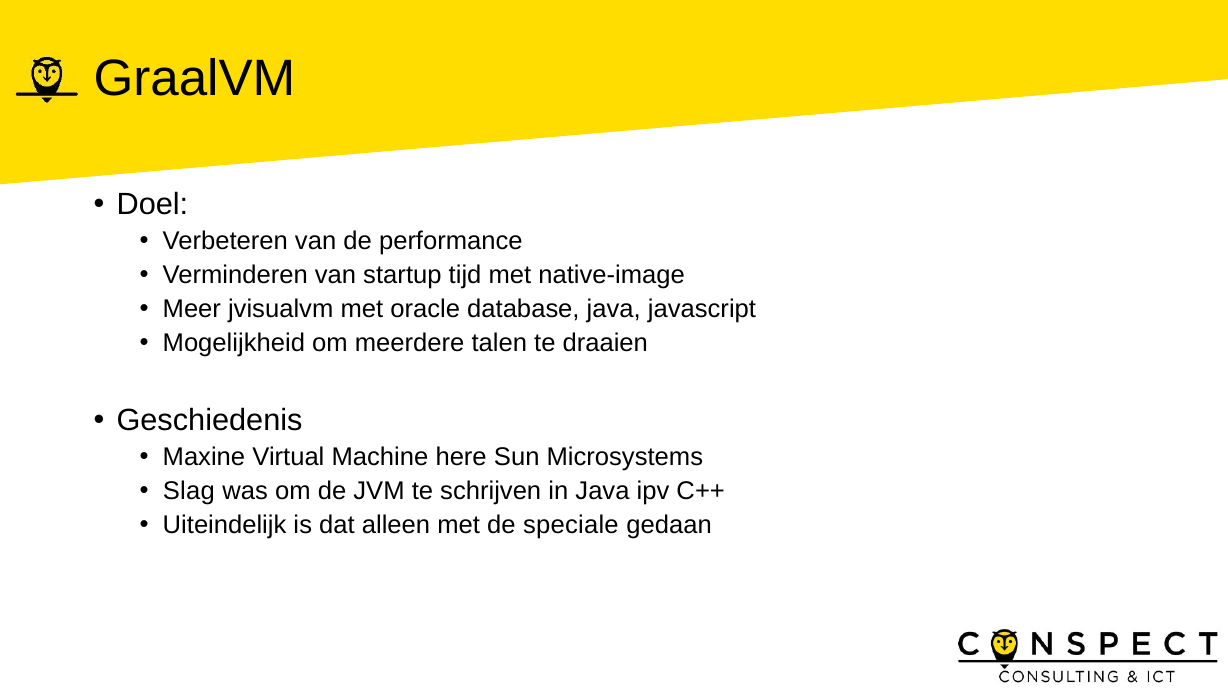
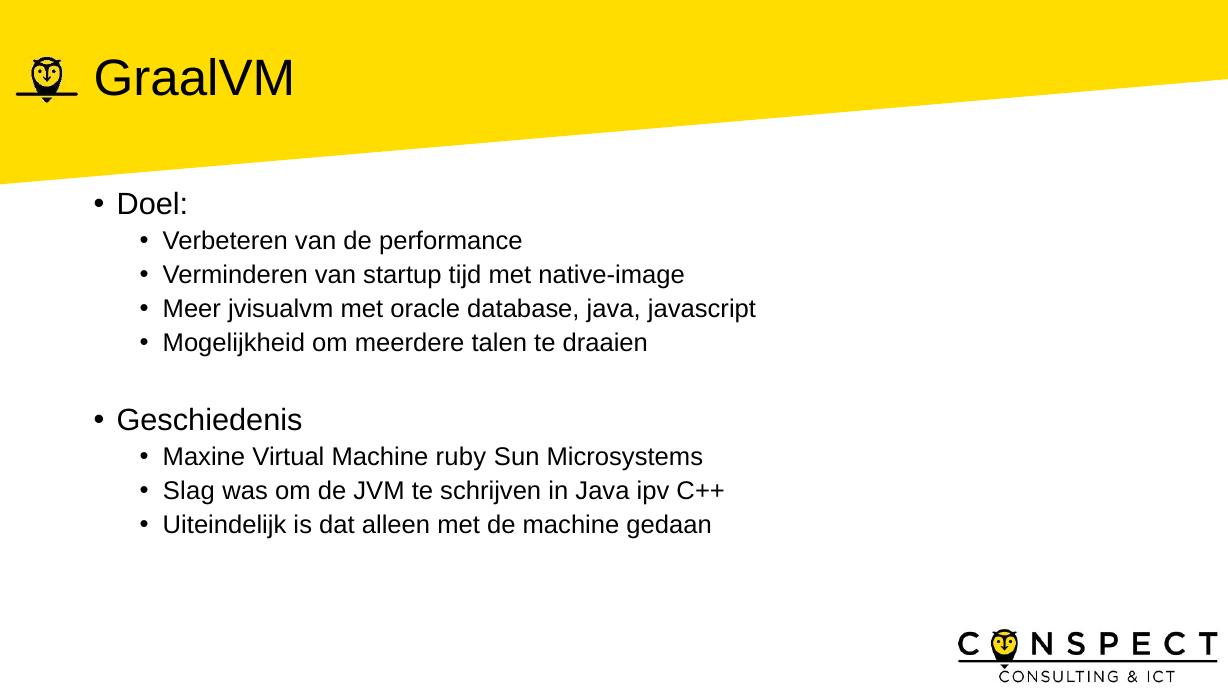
here: here -> ruby
de speciale: speciale -> machine
